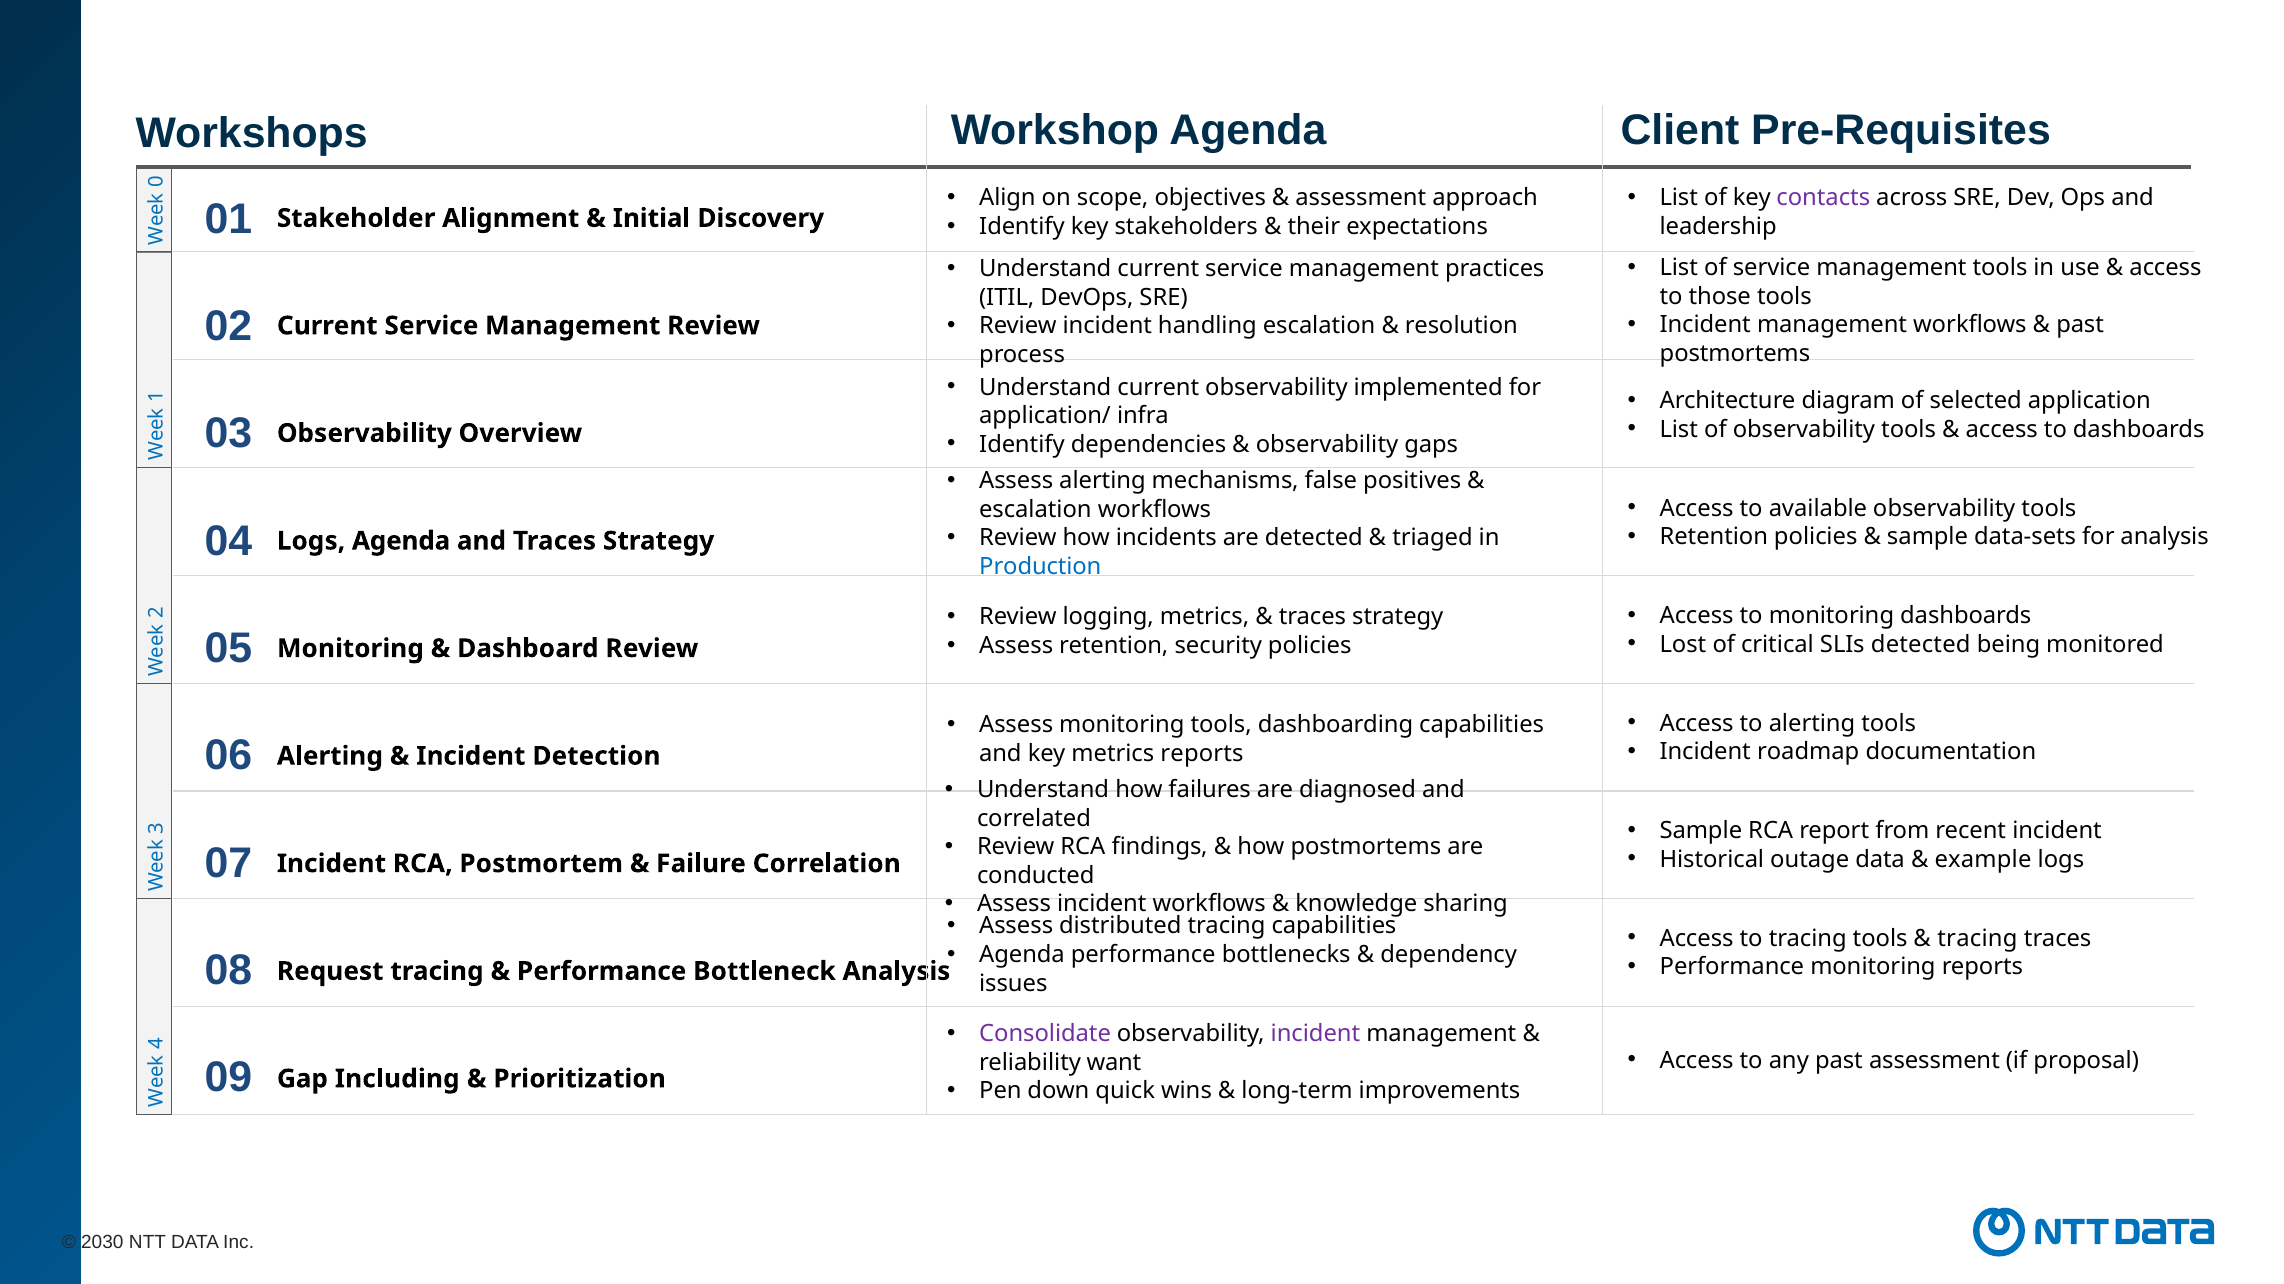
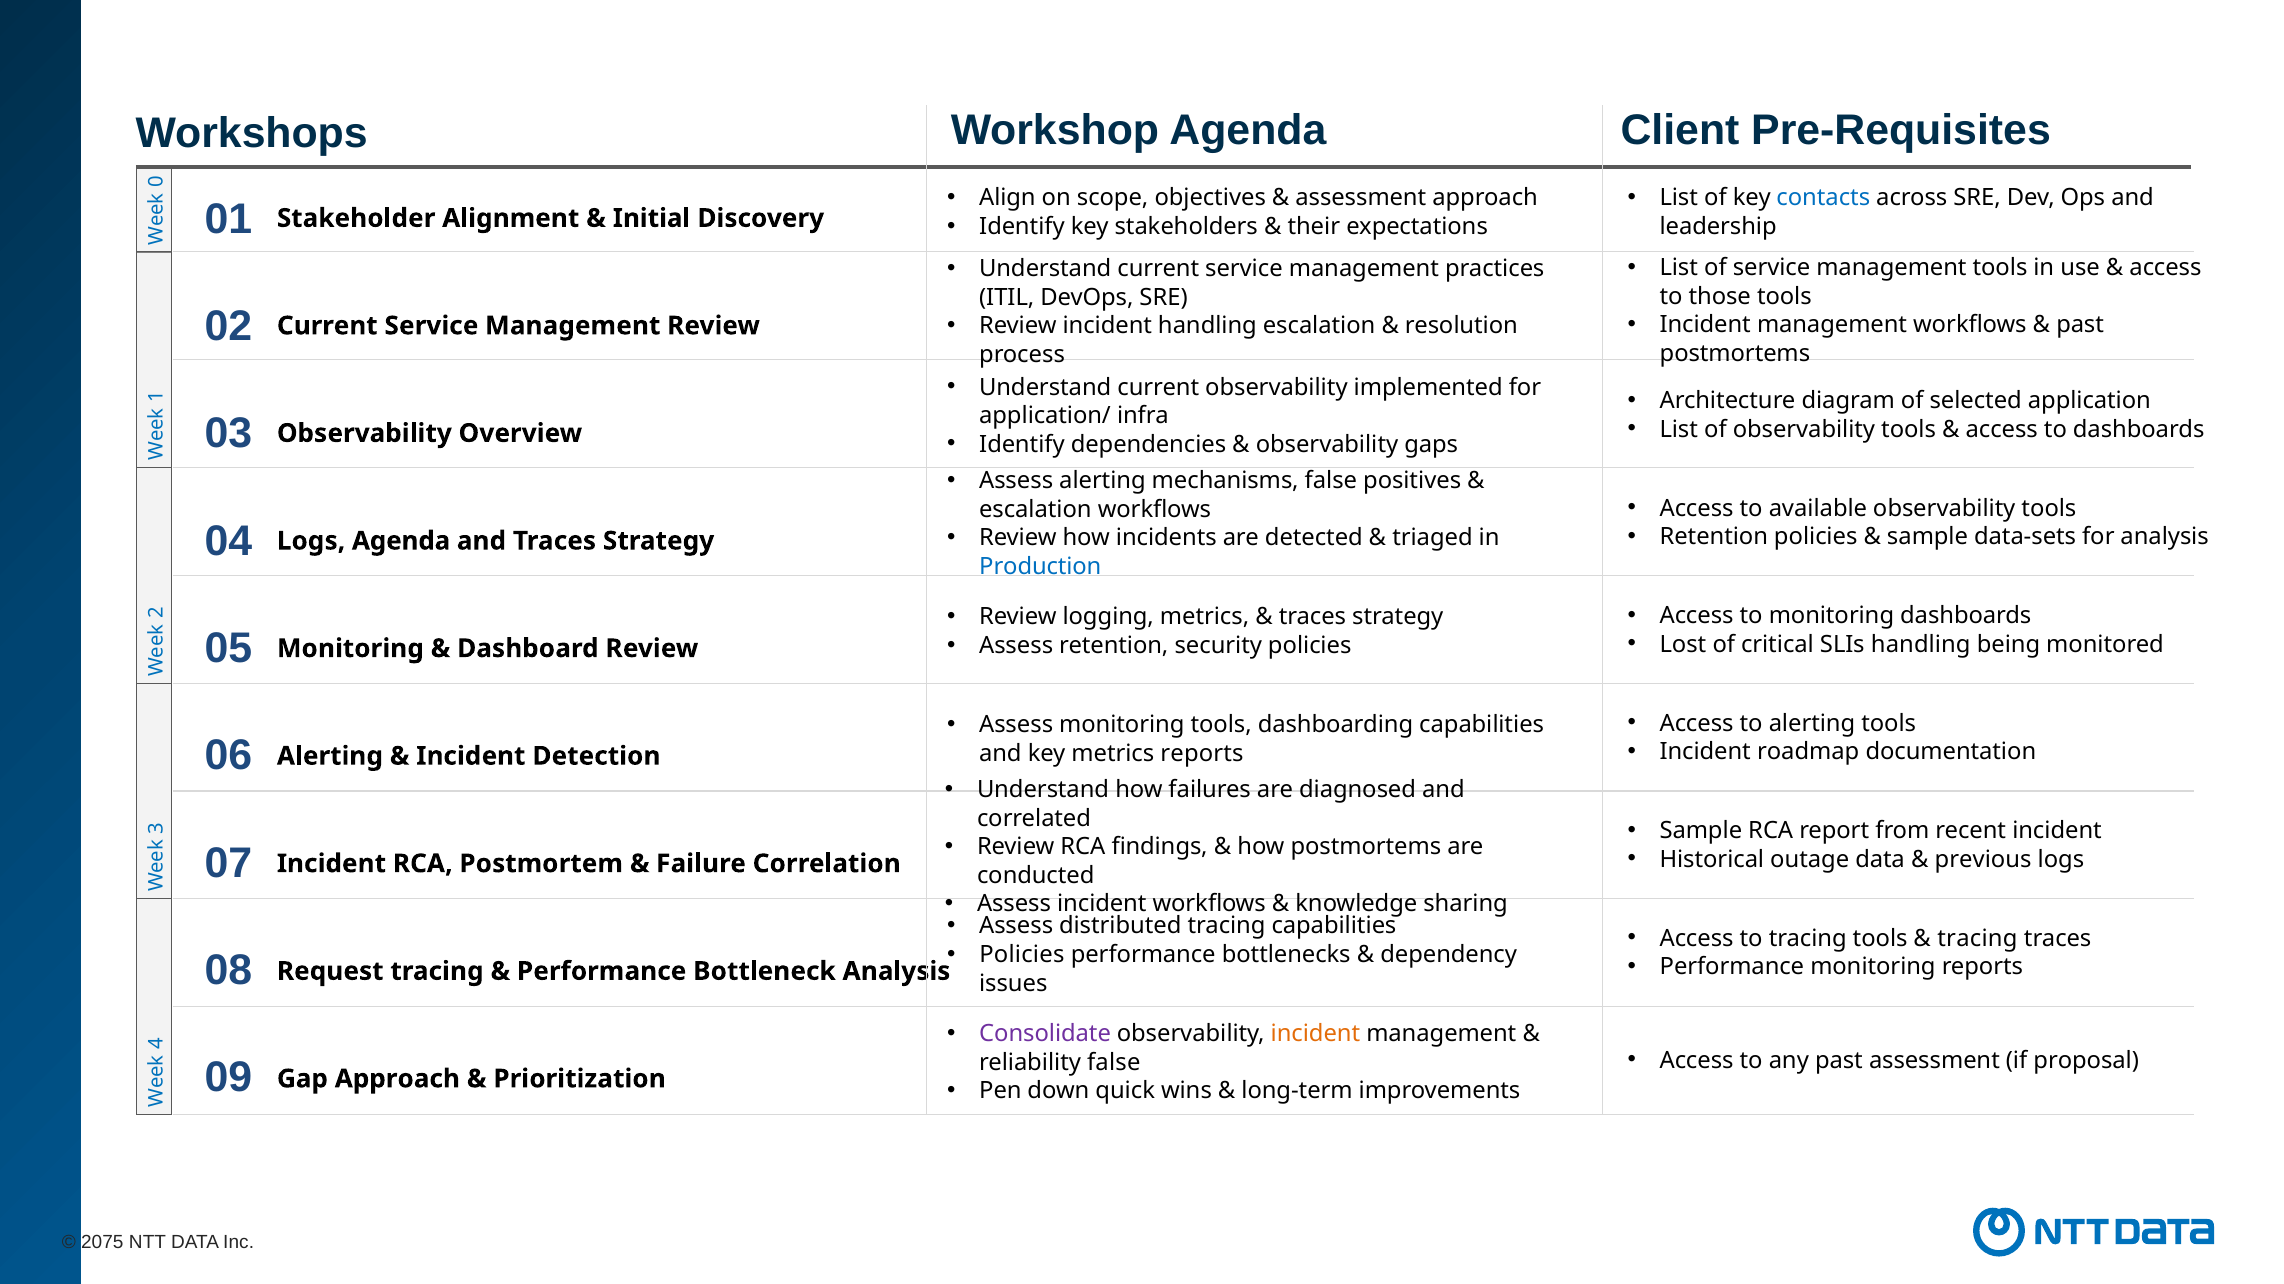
contacts colour: purple -> blue
SLIs detected: detected -> handling
example: example -> previous
Agenda at (1022, 955): Agenda -> Policies
incident at (1315, 1034) colour: purple -> orange
reliability want: want -> false
Gap Including: Including -> Approach
2030: 2030 -> 2075
